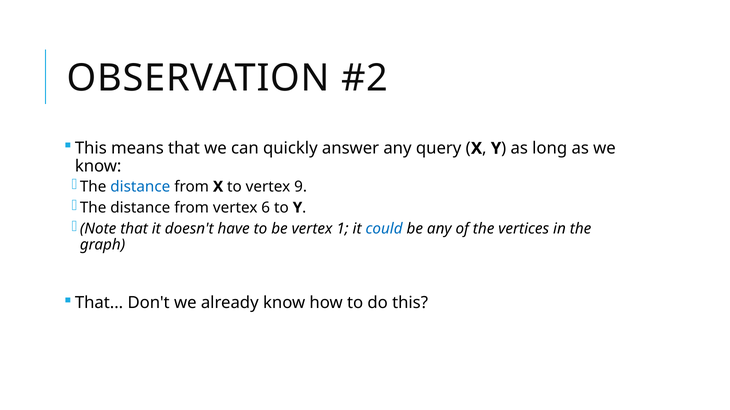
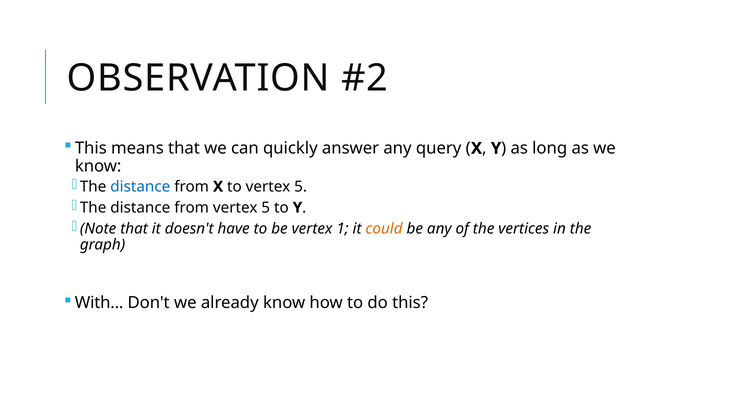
to vertex 9: 9 -> 5
from vertex 6: 6 -> 5
could colour: blue -> orange
That at (99, 303): That -> With
